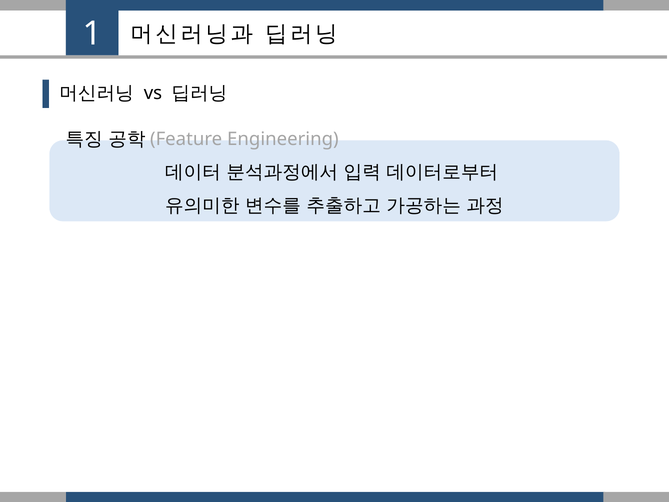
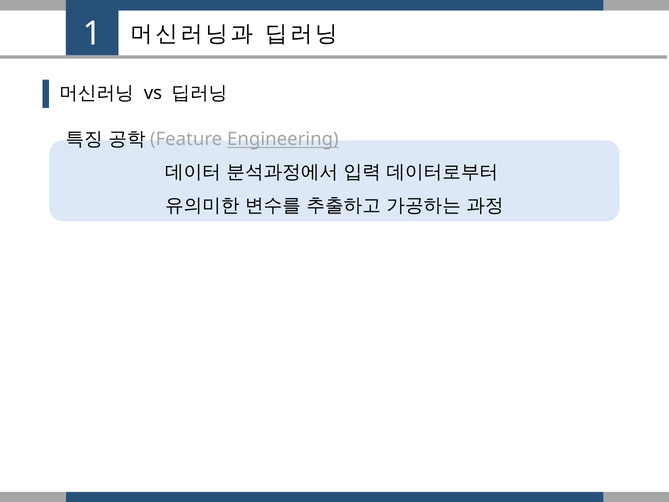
Engineering underline: none -> present
